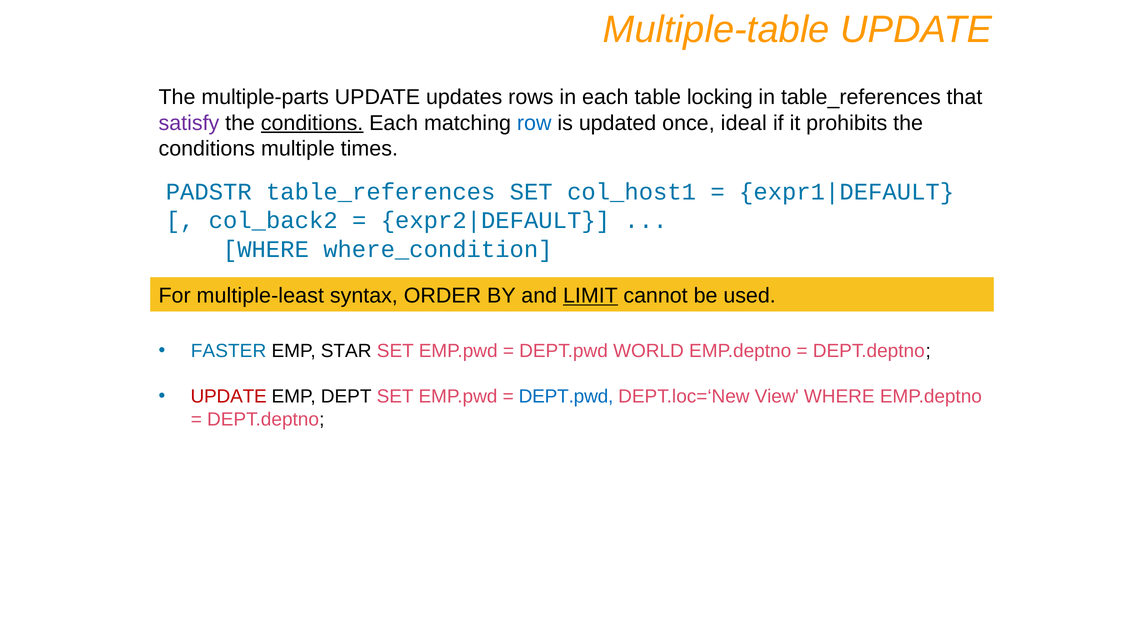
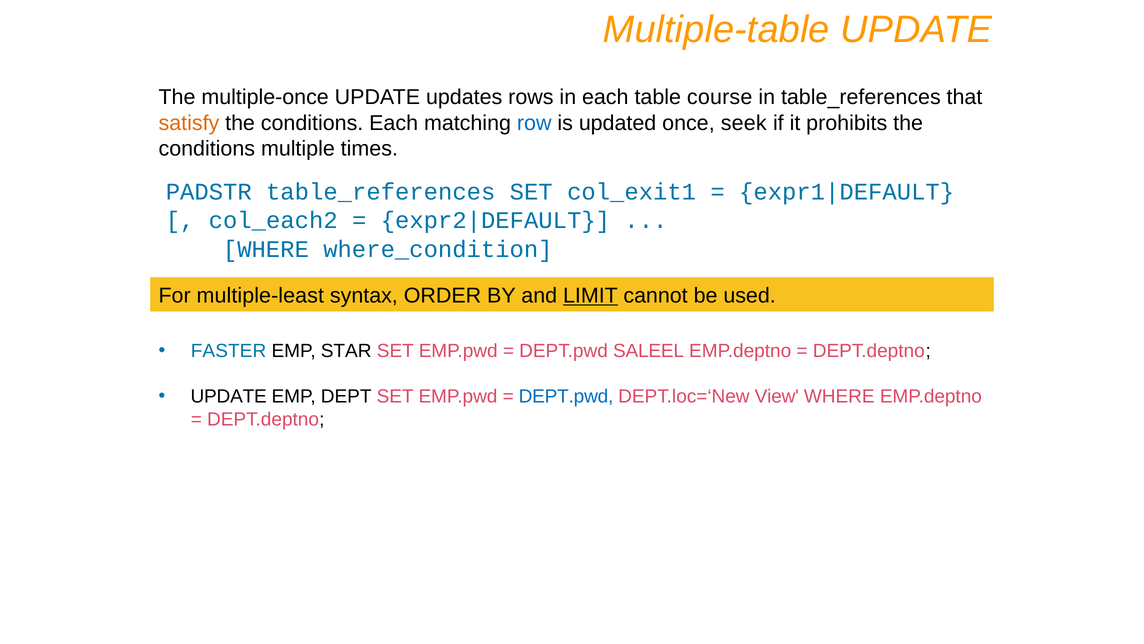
multiple-parts: multiple-parts -> multiple-once
locking: locking -> course
satisfy colour: purple -> orange
conditions at (312, 123) underline: present -> none
ideal: ideal -> seek
col_host1: col_host1 -> col_exit1
col_back2: col_back2 -> col_each2
WORLD: WORLD -> SALEEL
UPDATE at (229, 396) colour: red -> black
